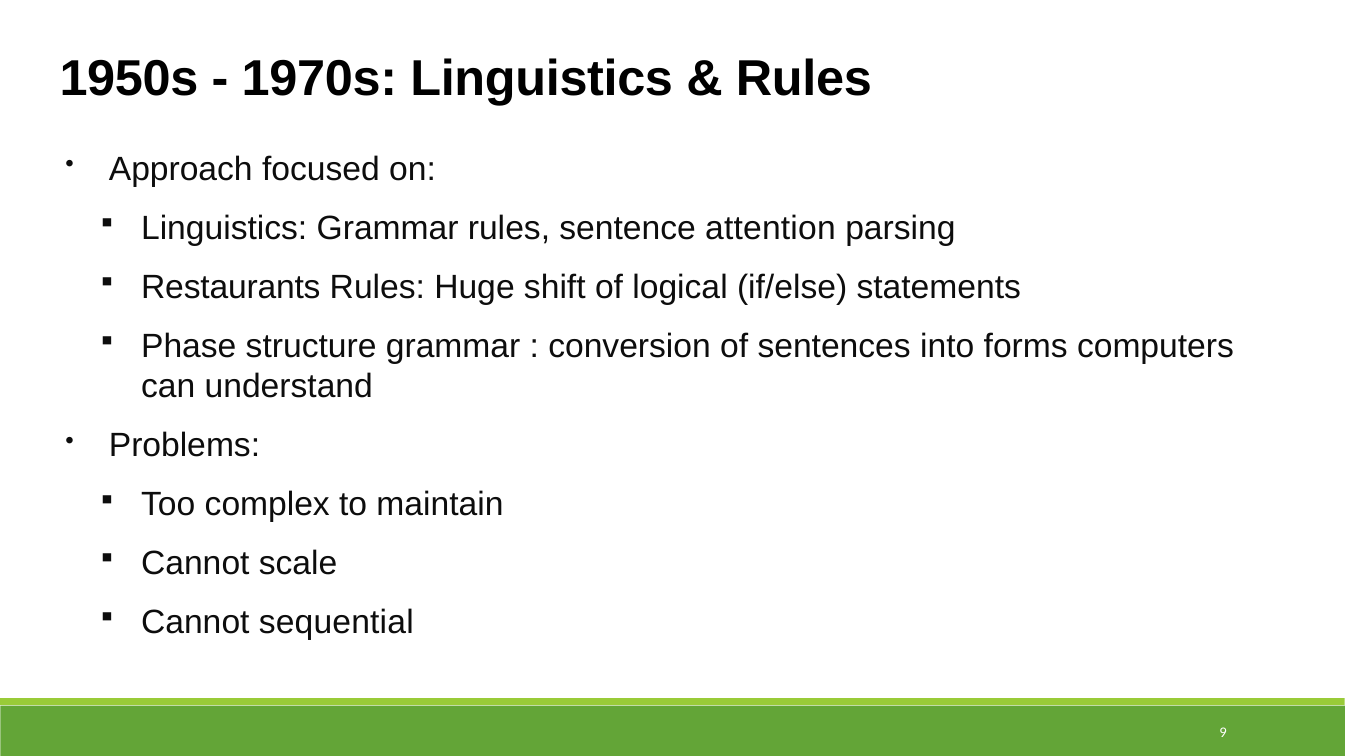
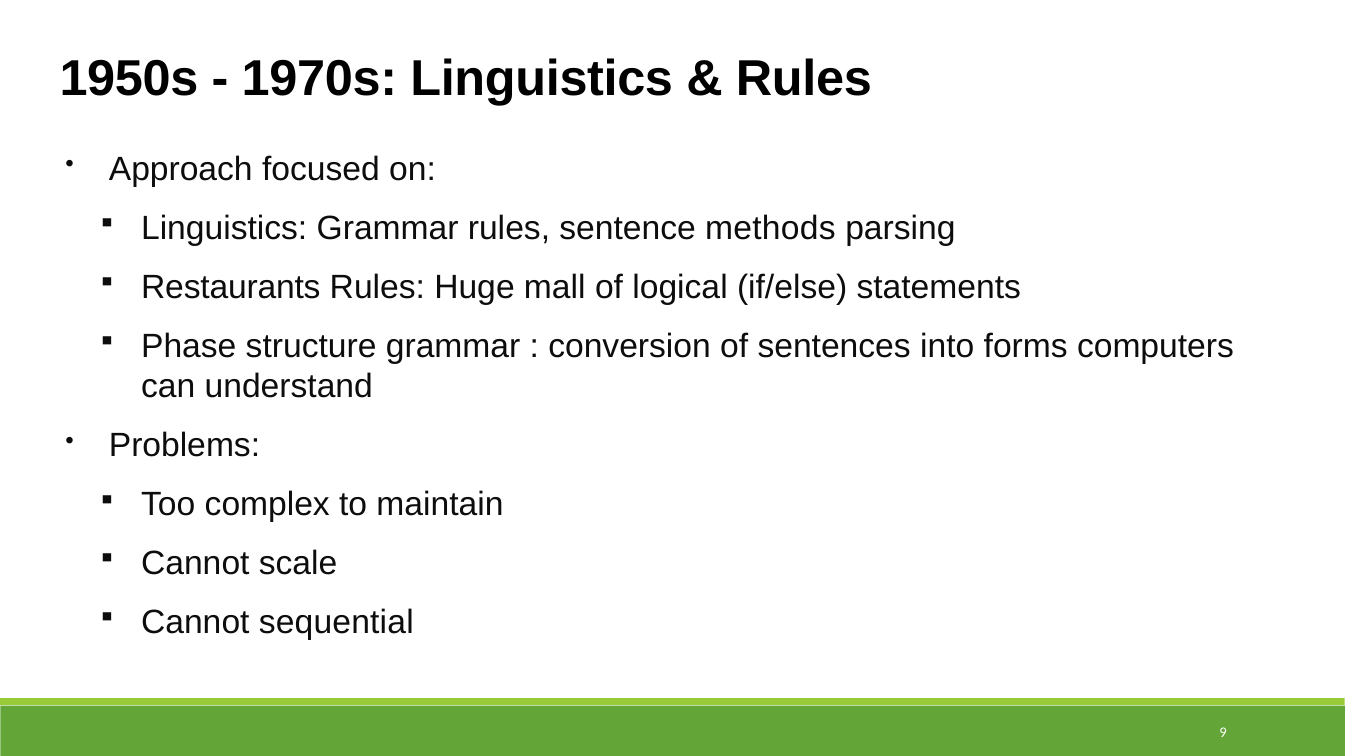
attention: attention -> methods
shift: shift -> mall
